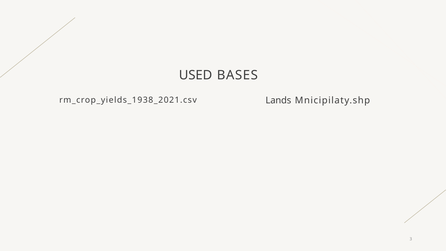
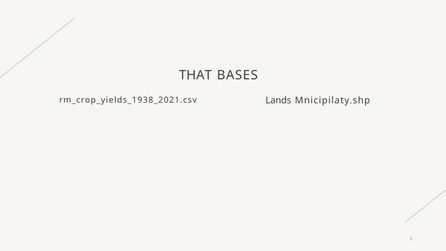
USED: USED -> THAT
